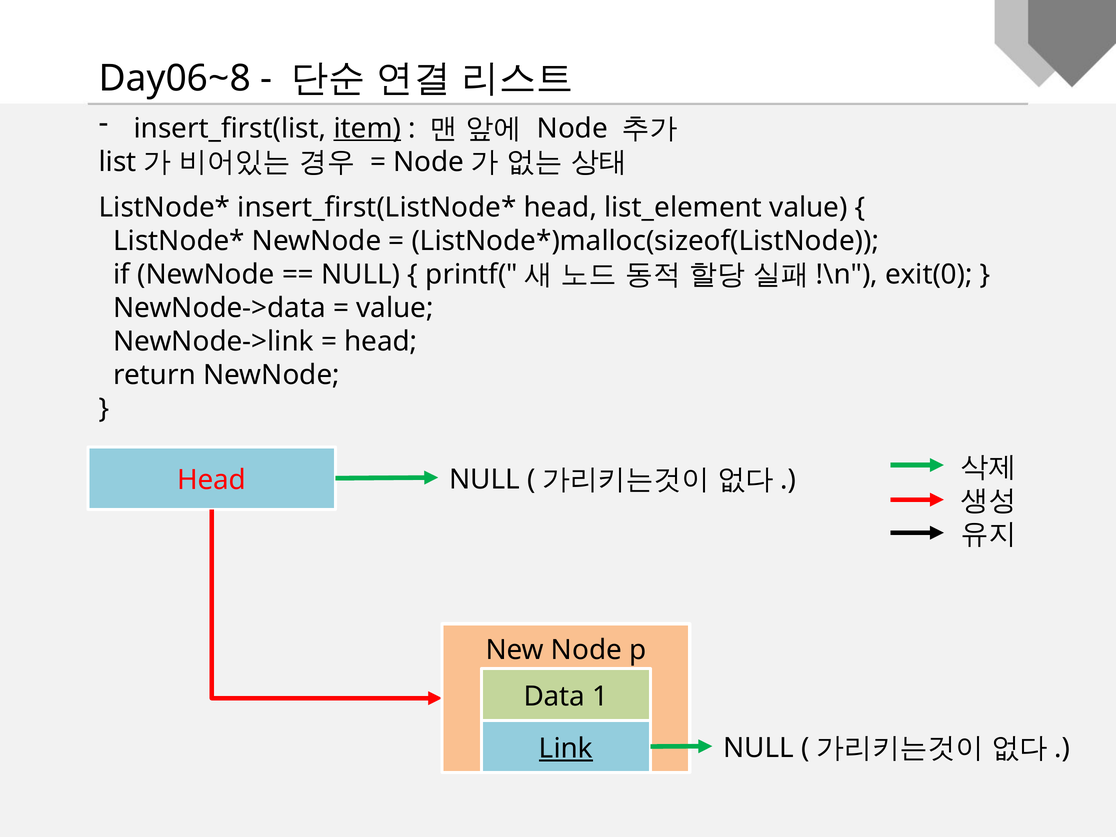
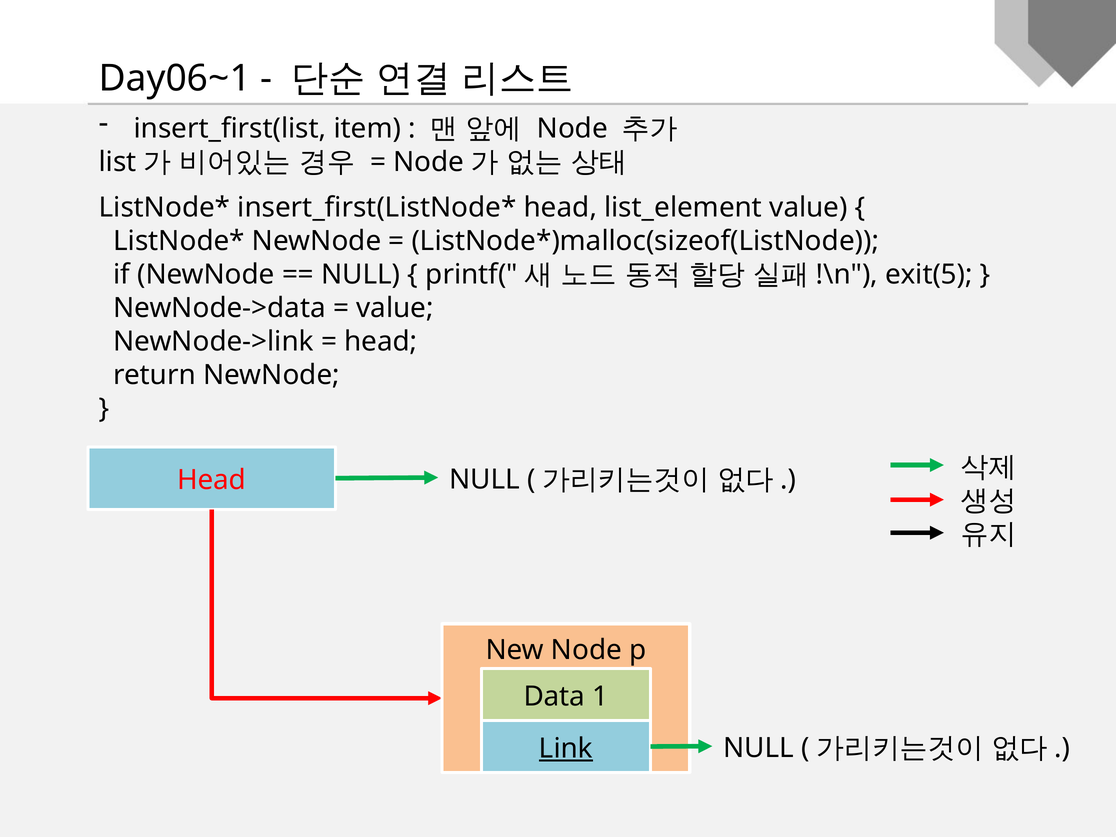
Day06~8: Day06~8 -> Day06~1
item underline: present -> none
exit(0: exit(0 -> exit(5
